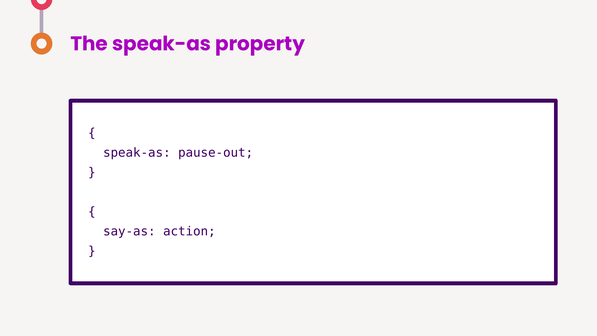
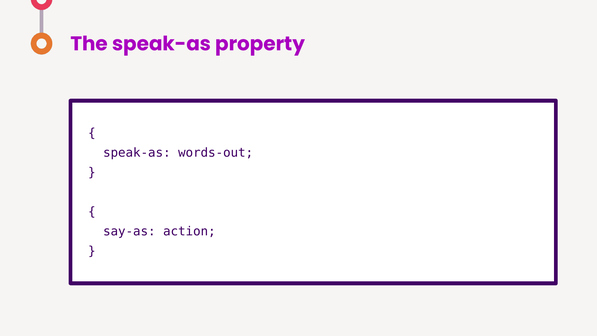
pause-out: pause-out -> words-out
